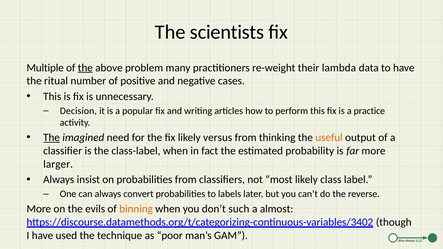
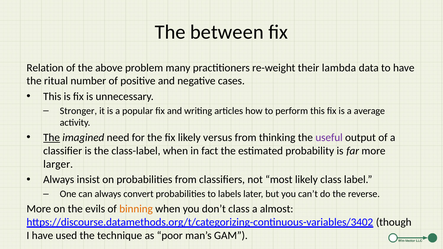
scientists: scientists -> between
Multiple: Multiple -> Relation
the at (85, 68) underline: present -> none
Decision: Decision -> Stronger
practice: practice -> average
useful colour: orange -> purple
don’t such: such -> class
